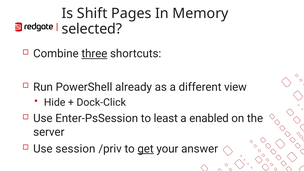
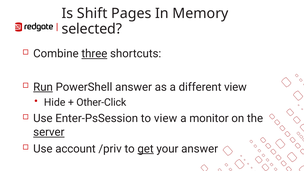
Run underline: none -> present
PowerShell already: already -> answer
Dock-Click: Dock-Click -> Other-Click
to least: least -> view
enabled: enabled -> monitor
server underline: none -> present
session: session -> account
